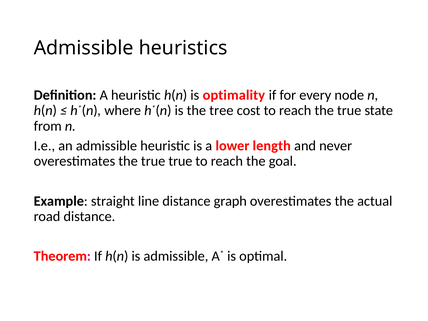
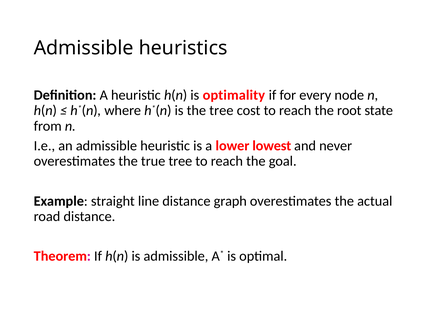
reach the true: true -> root
length: length -> lowest
true true: true -> tree
